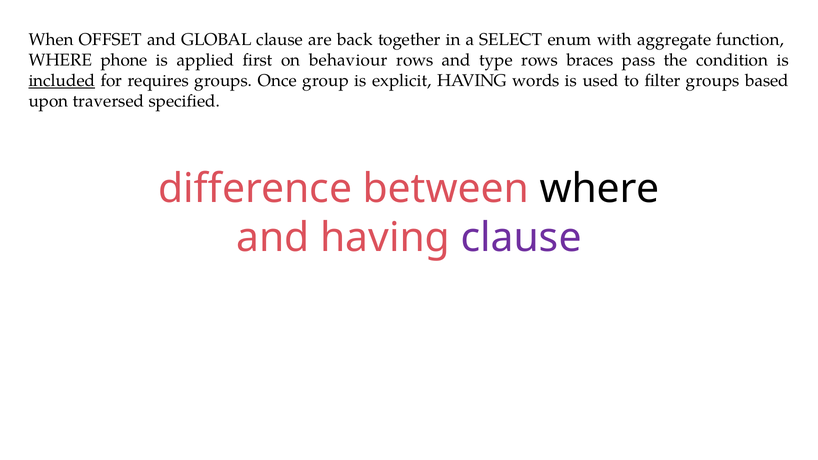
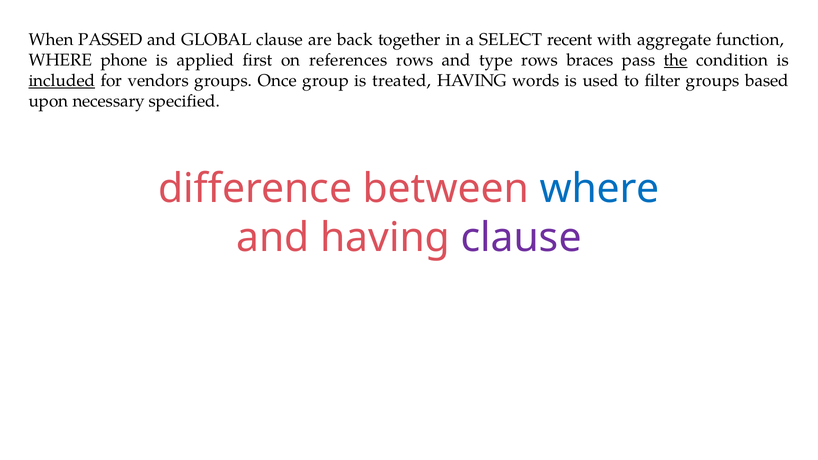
OFFSET: OFFSET -> PASSED
enum: enum -> recent
behaviour: behaviour -> references
the underline: none -> present
requires: requires -> vendors
explicit: explicit -> treated
traversed: traversed -> necessary
where at (600, 189) colour: black -> blue
